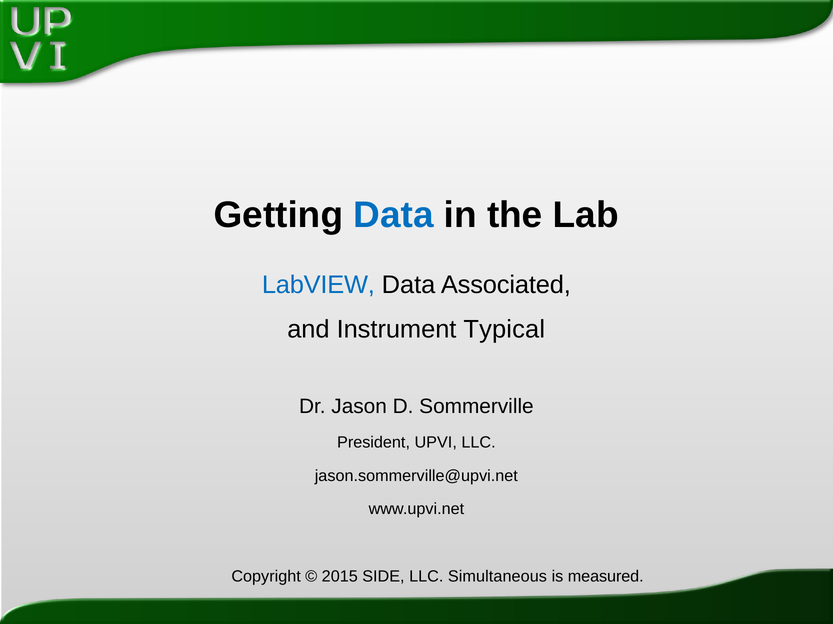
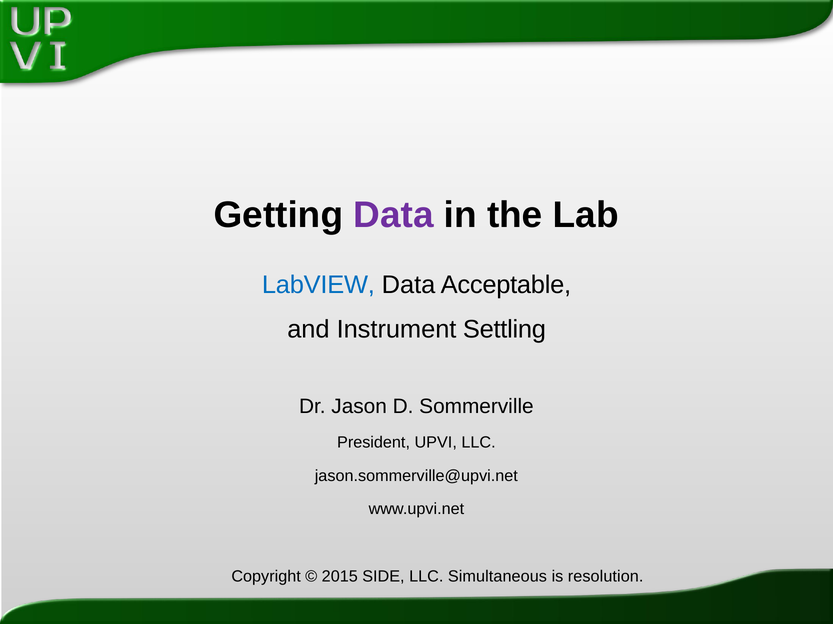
Data at (394, 215) colour: blue -> purple
Associated: Associated -> Acceptable
Typical: Typical -> Settling
measured: measured -> resolution
